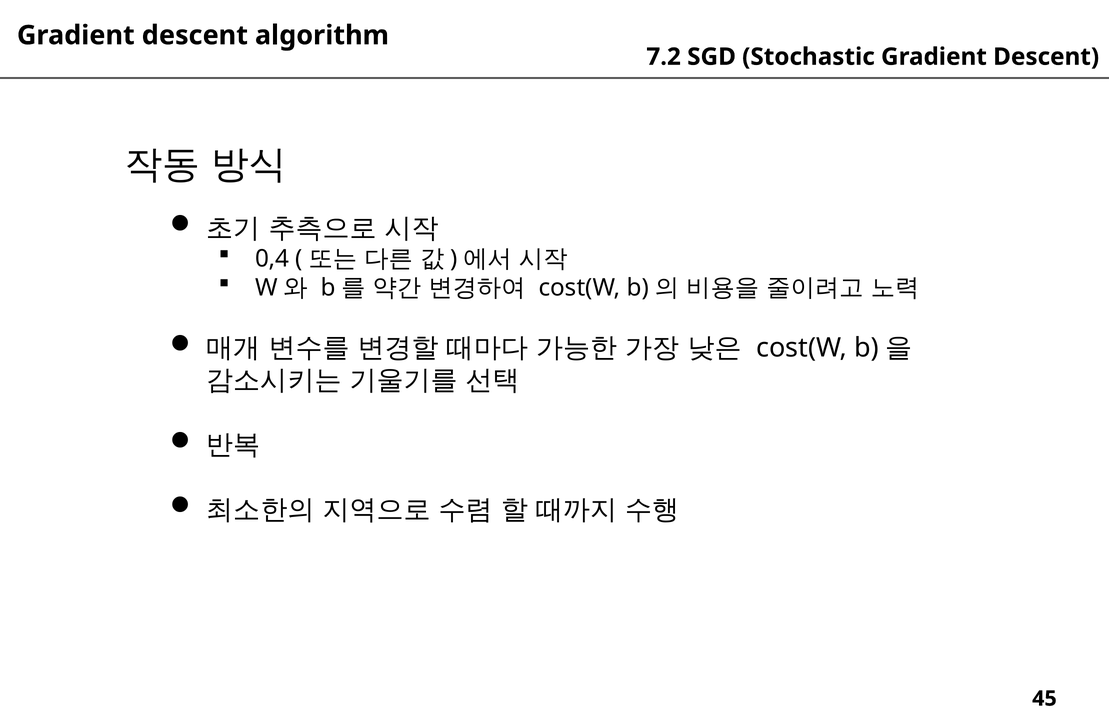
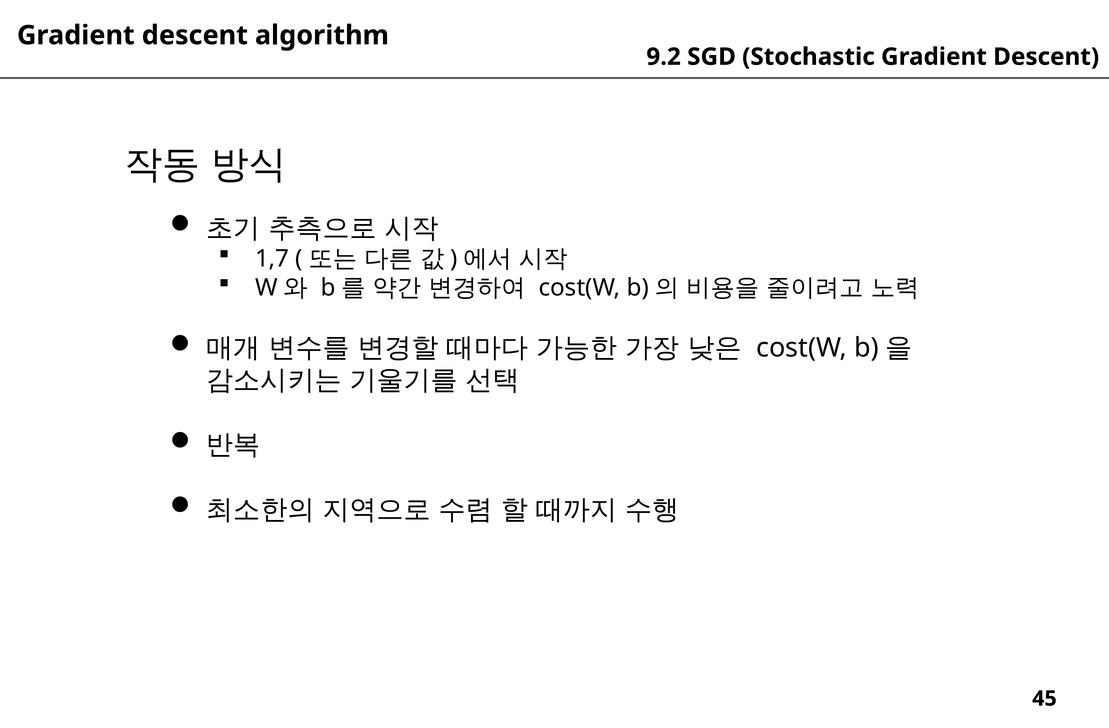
7.2: 7.2 -> 9.2
0,4: 0,4 -> 1,7
